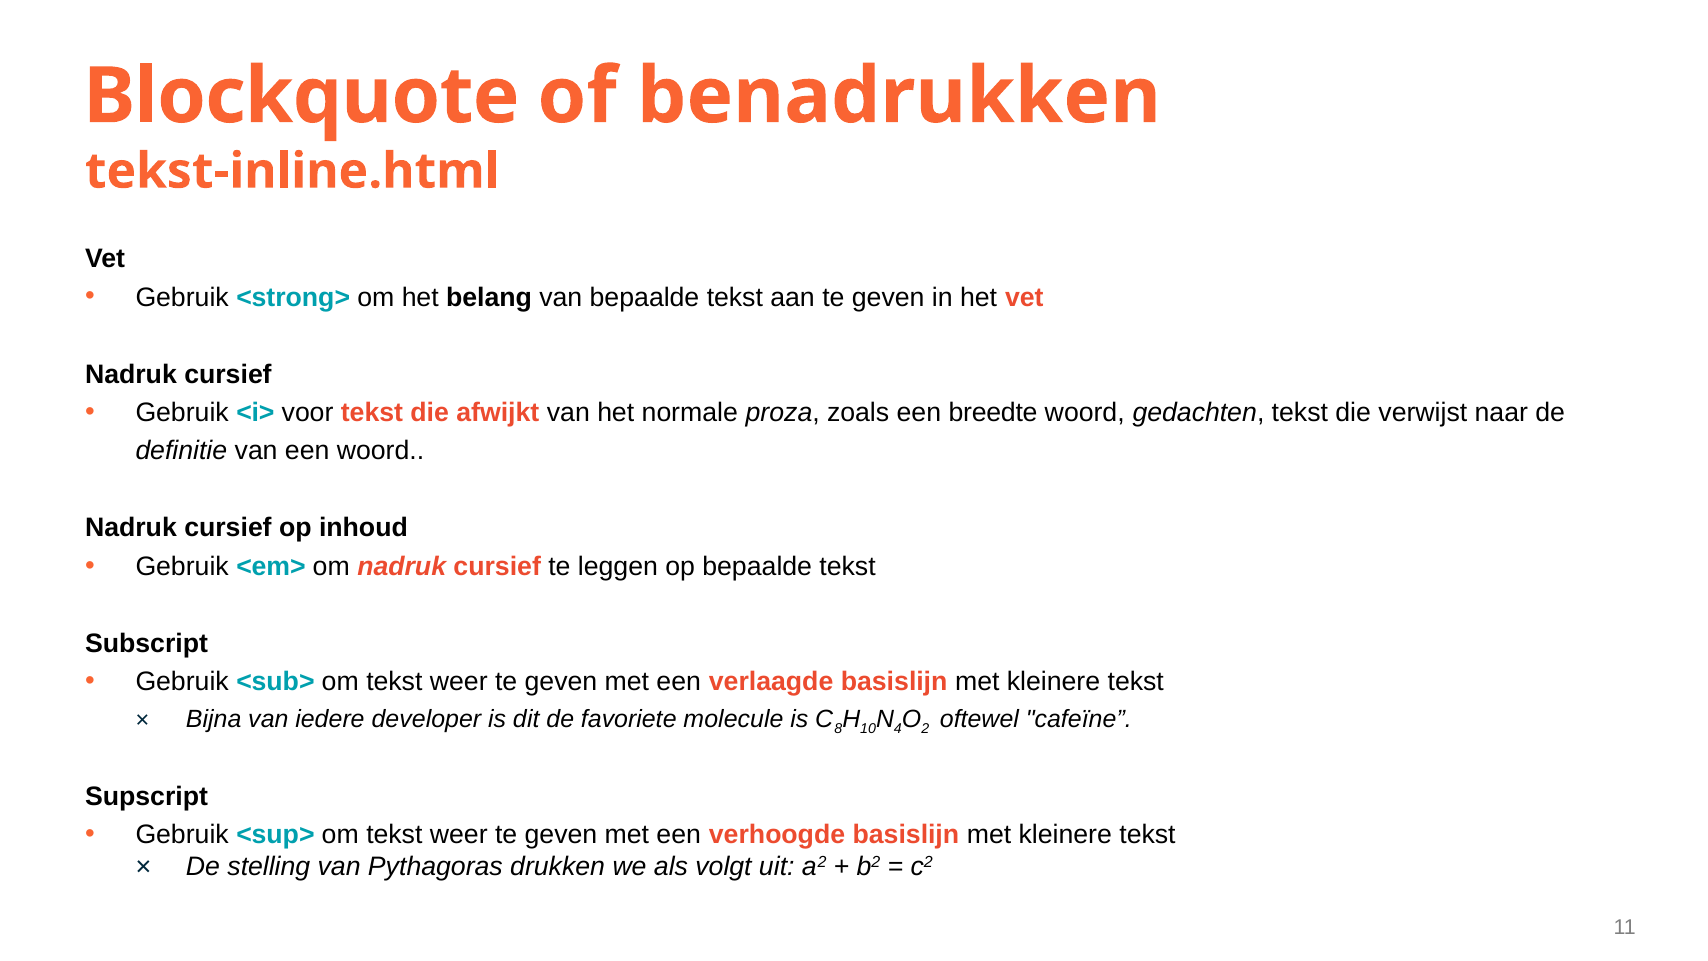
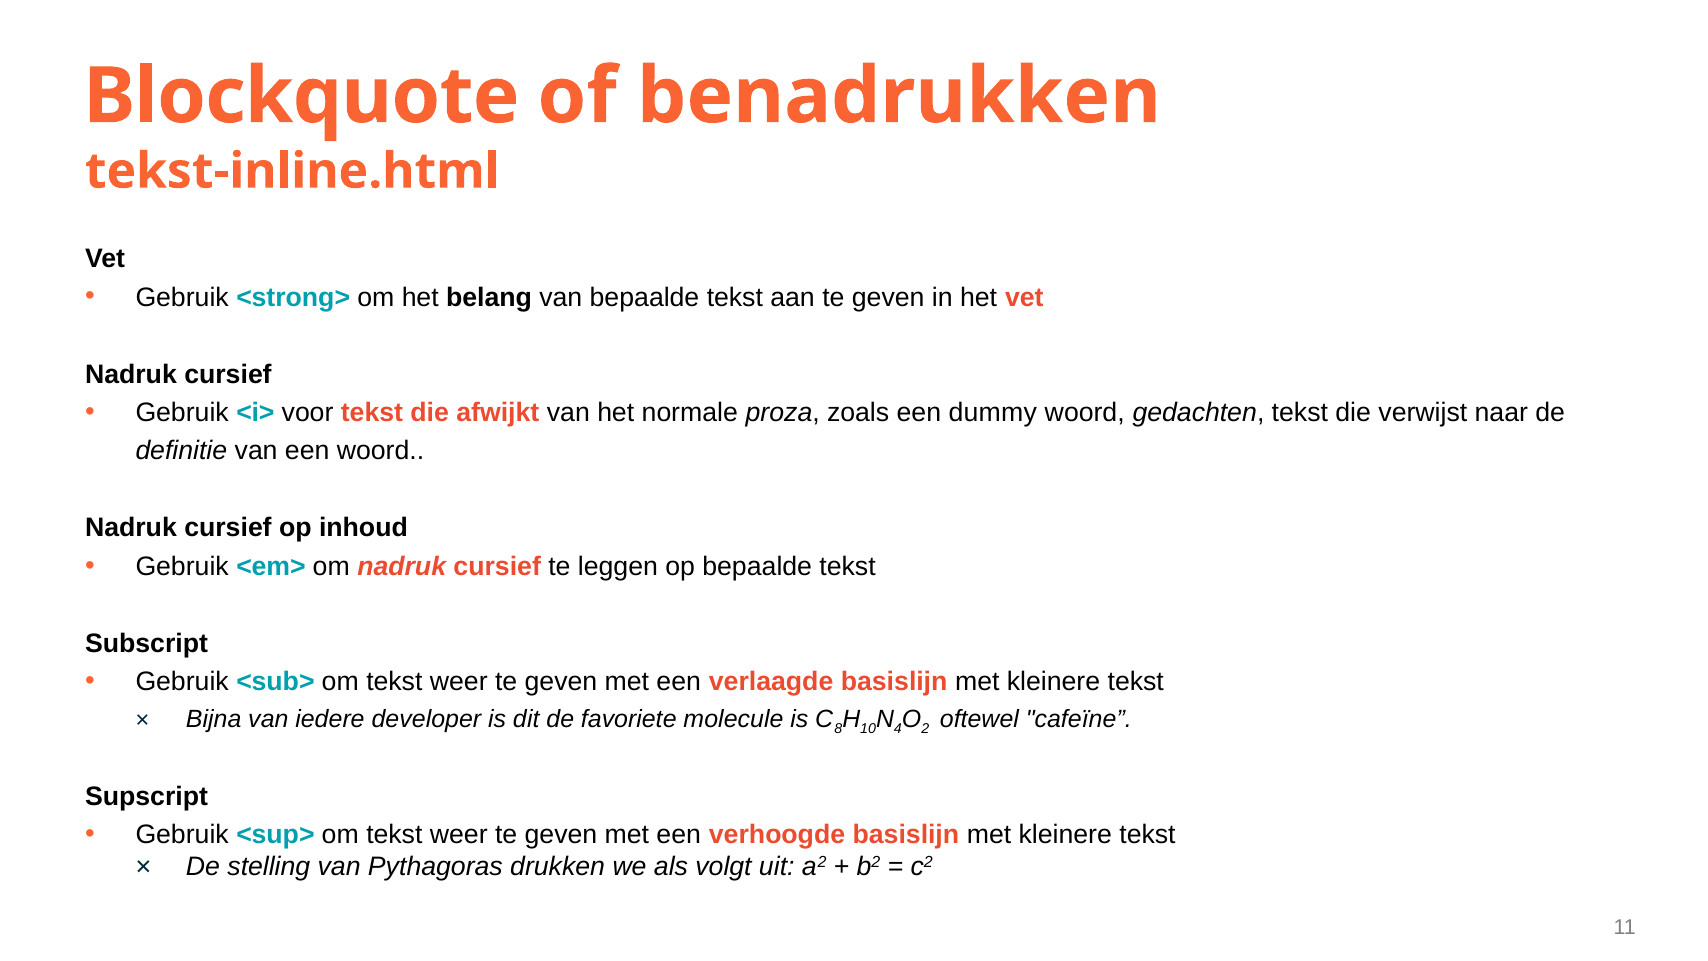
breedte: breedte -> dummy
